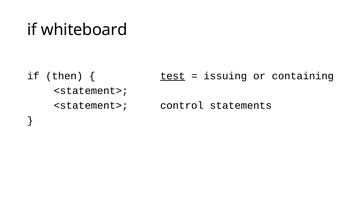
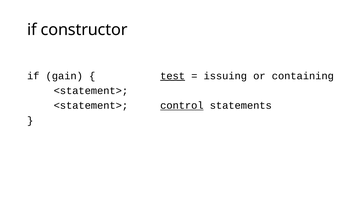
whiteboard: whiteboard -> constructor
then: then -> gain
control underline: none -> present
